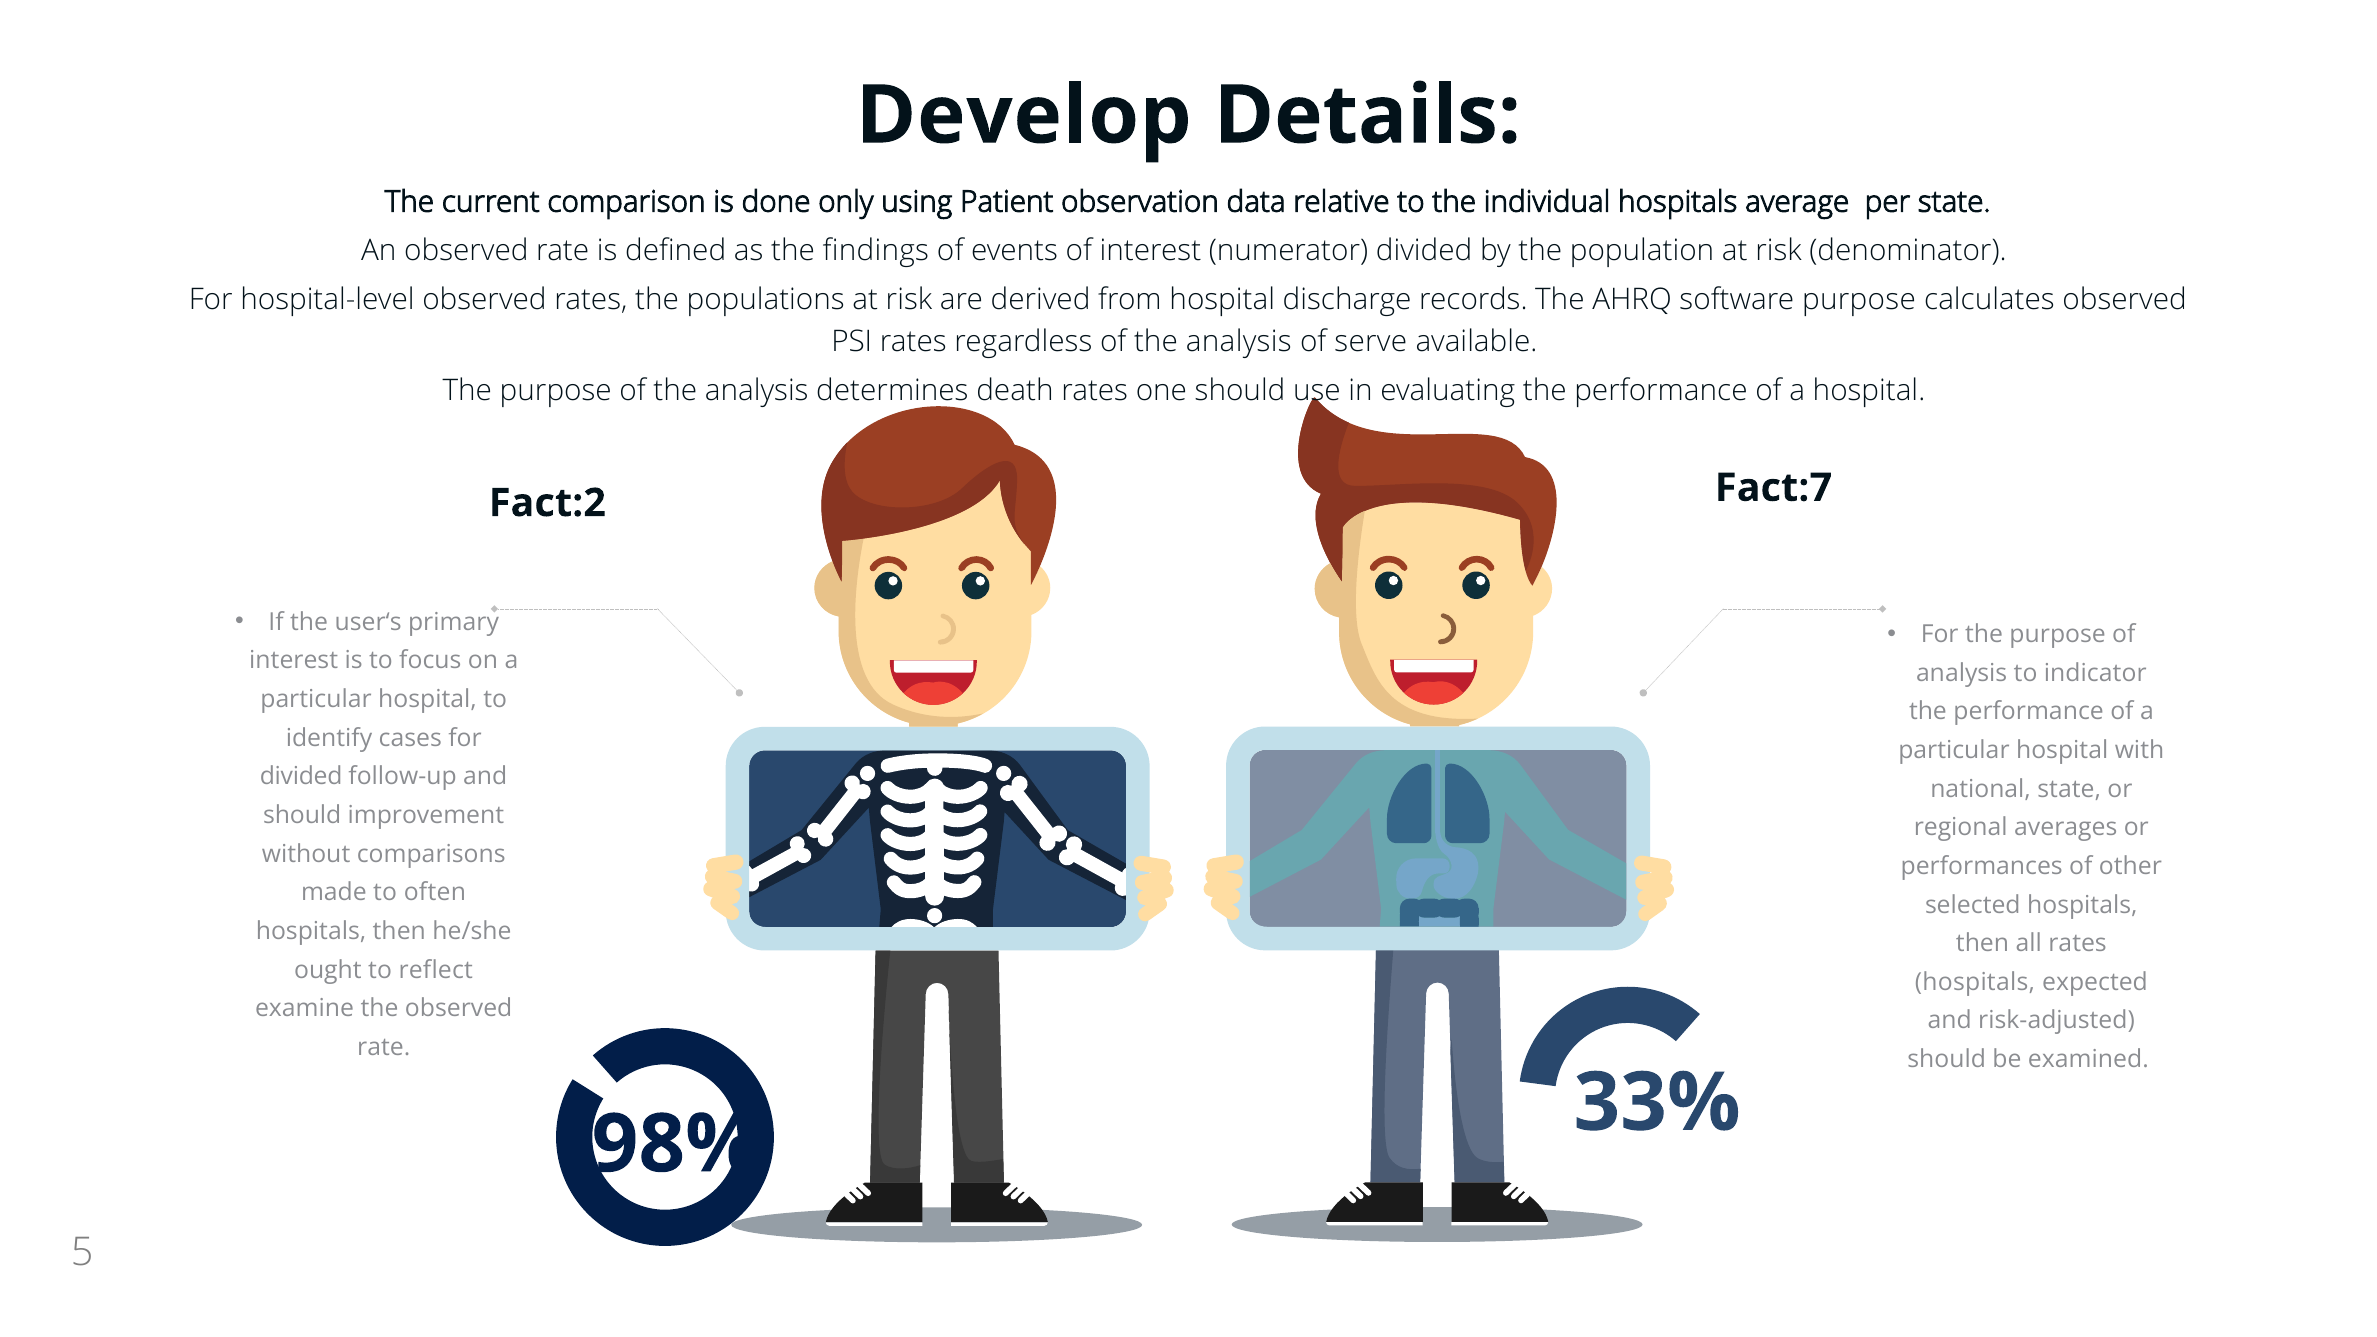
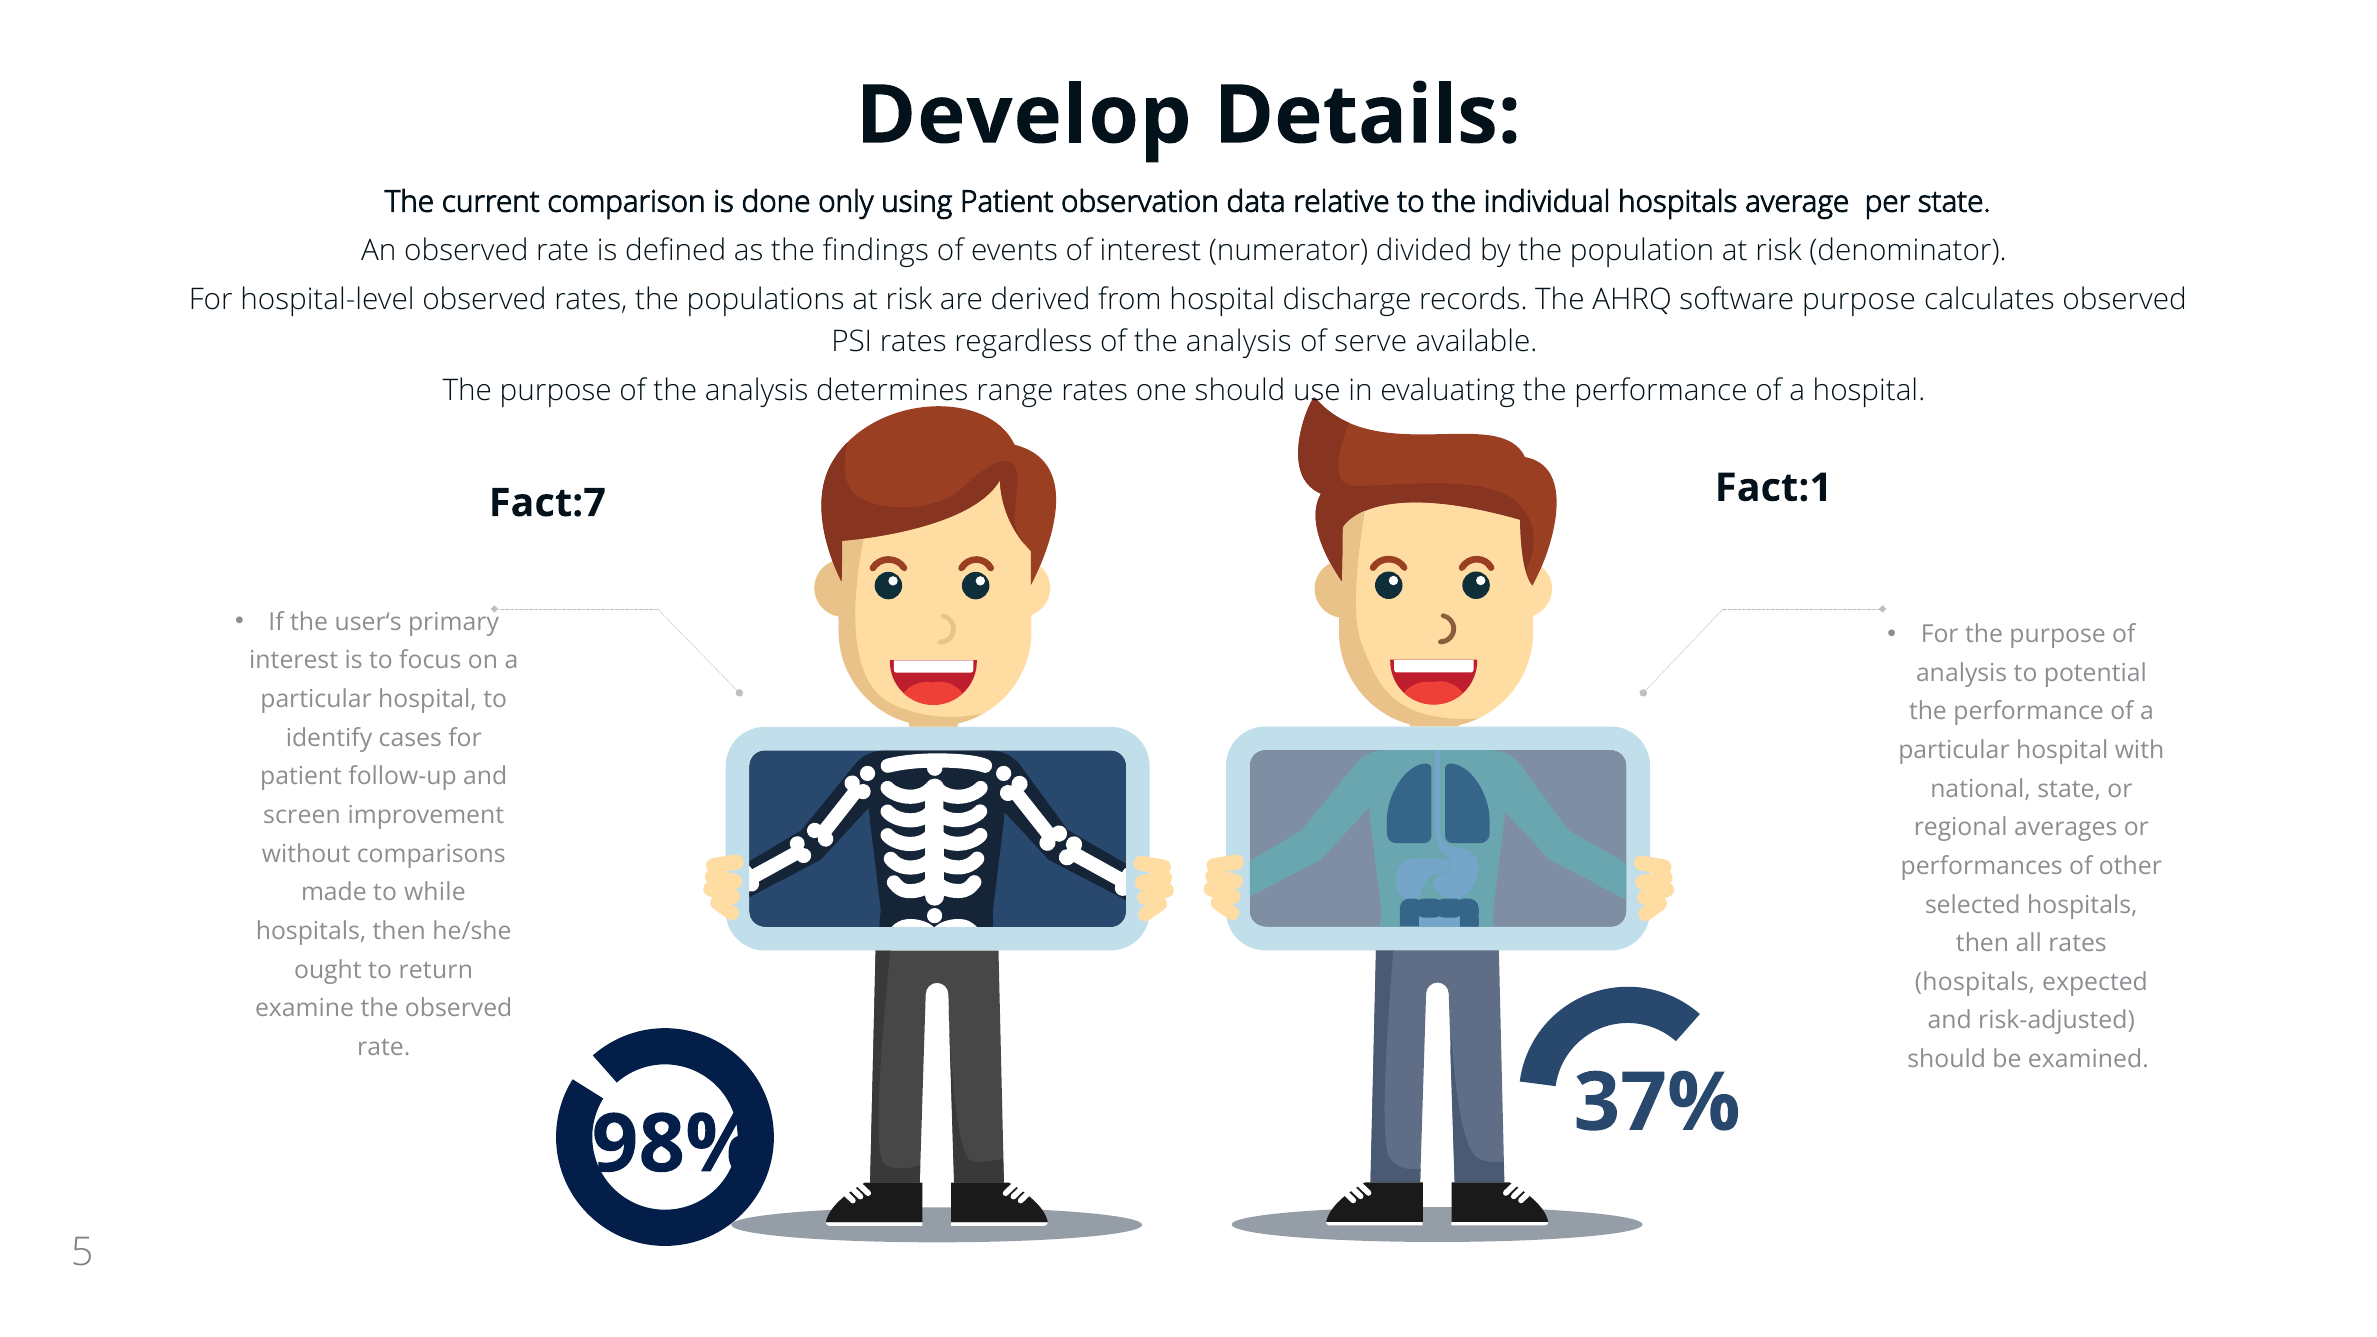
death: death -> range
Fact:7: Fact:7 -> Fact:1
Fact:2: Fact:2 -> Fact:7
indicator: indicator -> potential
divided at (301, 777): divided -> patient
should at (302, 816): should -> screen
often: often -> while
reflect: reflect -> return
33%: 33% -> 37%
